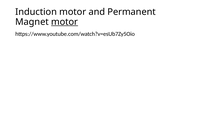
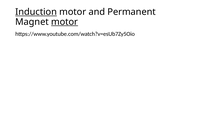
Induction underline: none -> present
